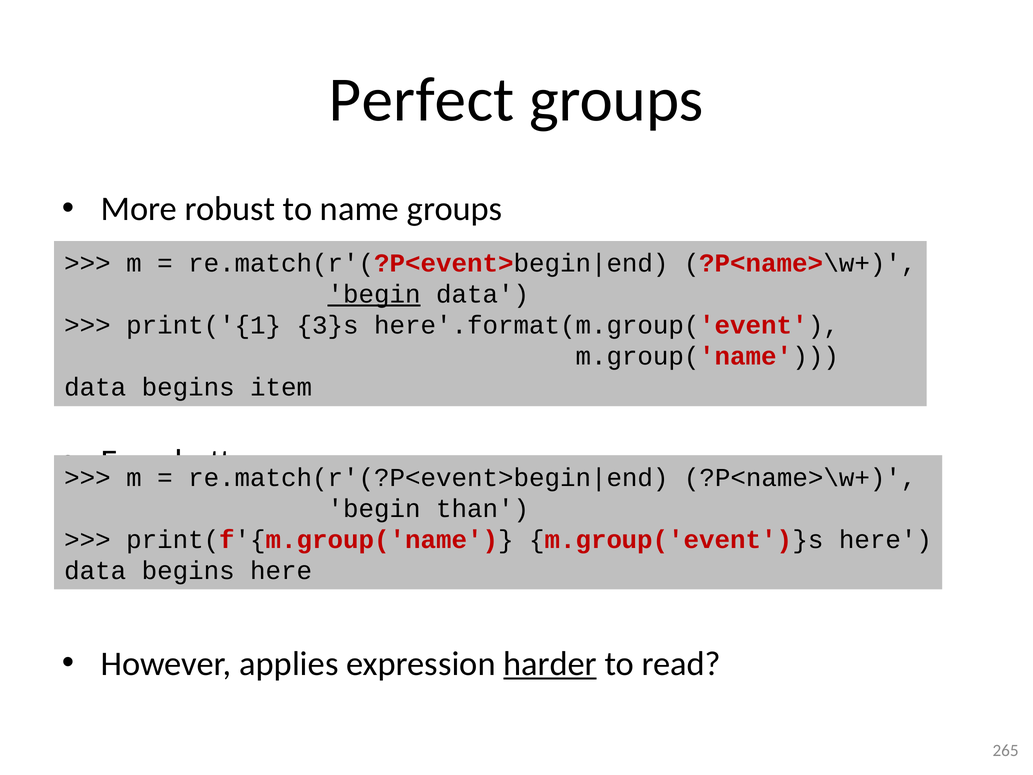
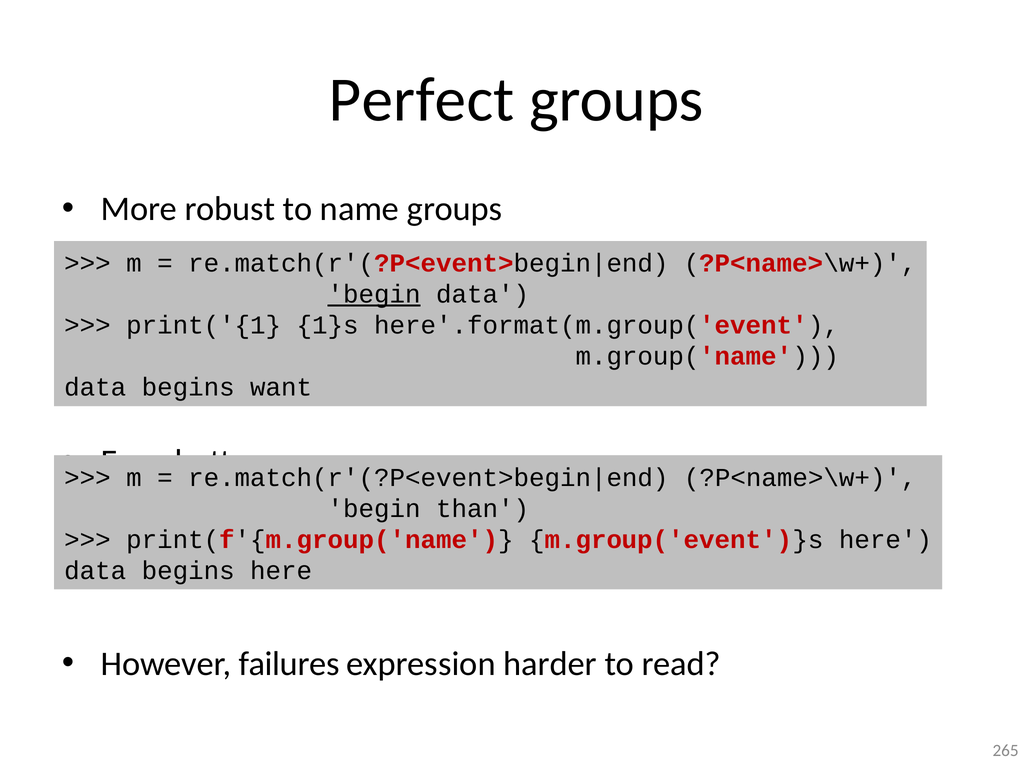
3}s: 3}s -> 1}s
item: item -> want
applies: applies -> failures
harder underline: present -> none
